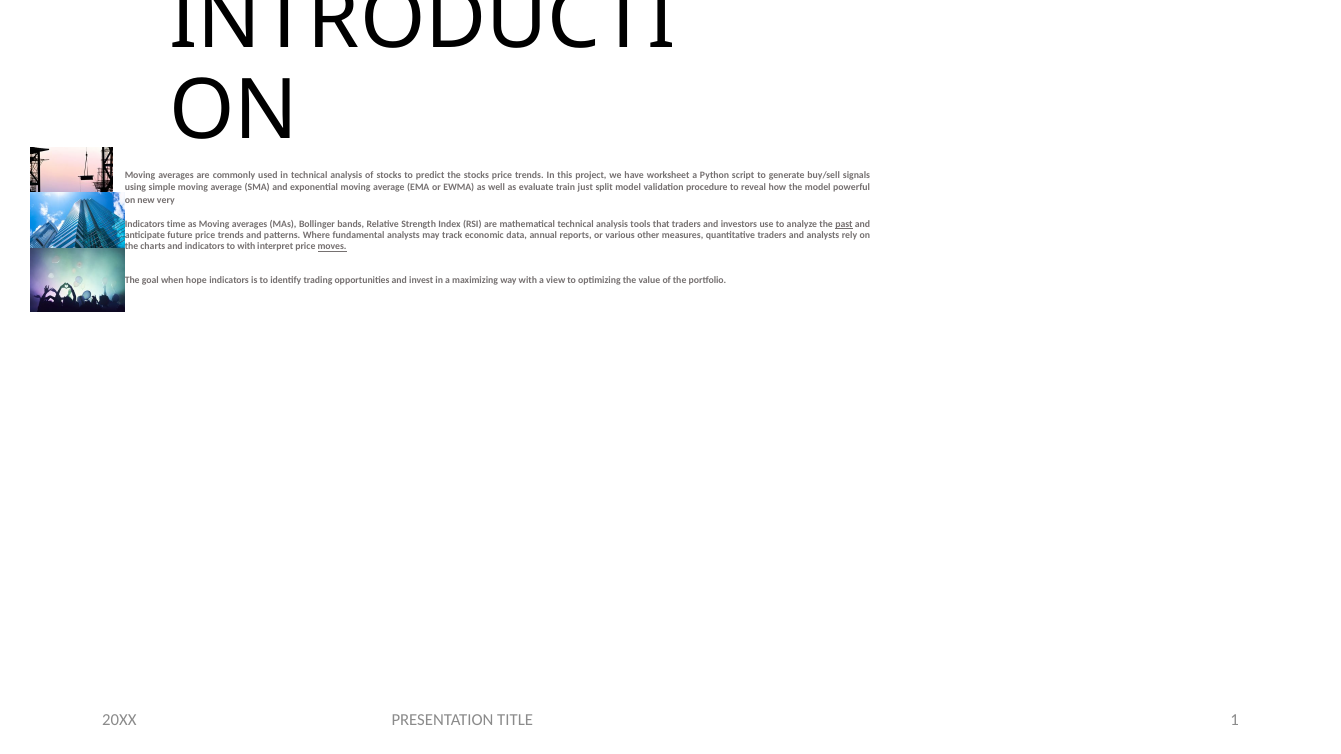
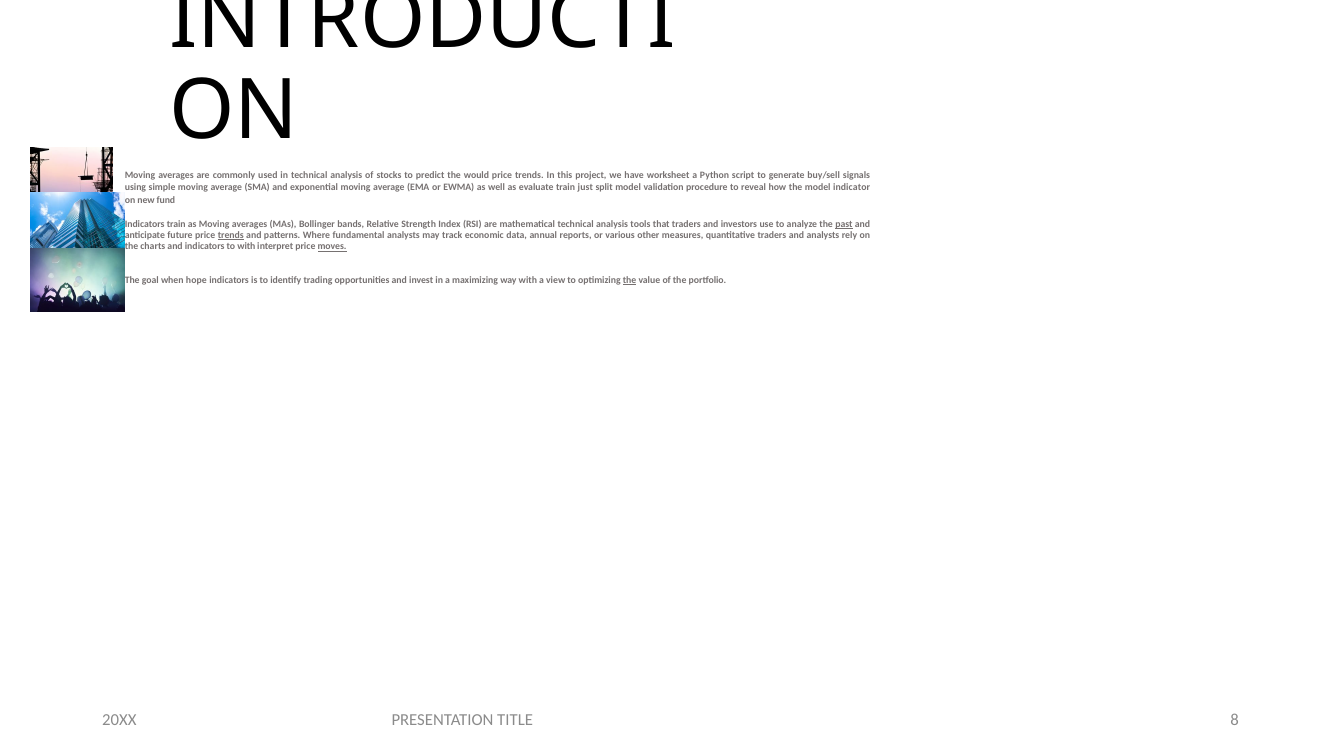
the stocks: stocks -> would
powerful: powerful -> indicator
very: very -> fund
Indicators time: time -> train
trends at (231, 236) underline: none -> present
the at (630, 281) underline: none -> present
1: 1 -> 8
